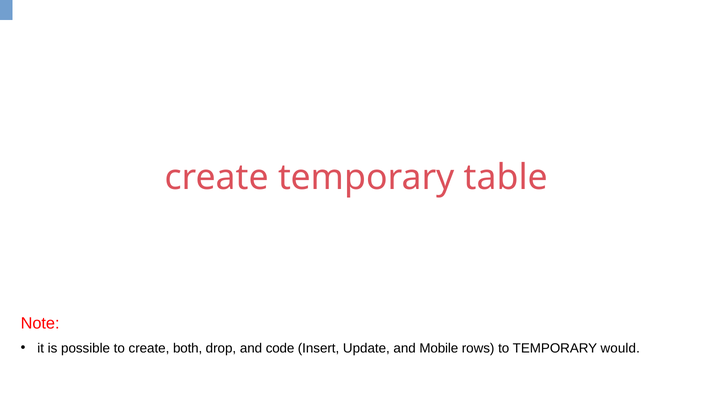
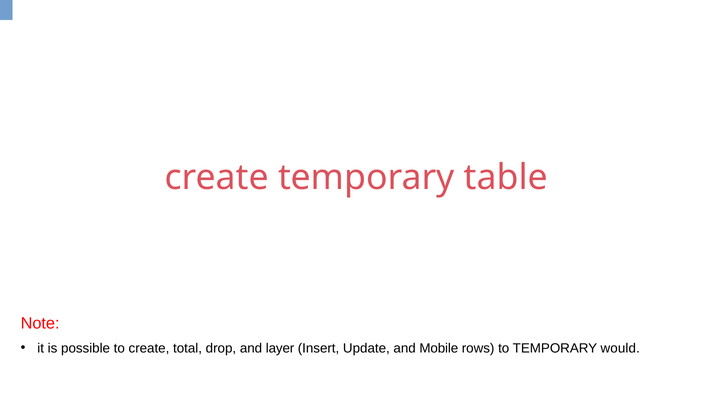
both: both -> total
code: code -> layer
